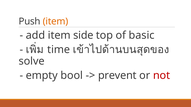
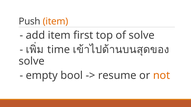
side: side -> first
of basic: basic -> solve
prevent: prevent -> resume
not colour: red -> orange
